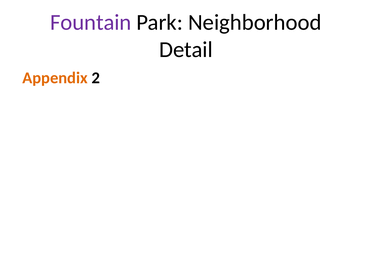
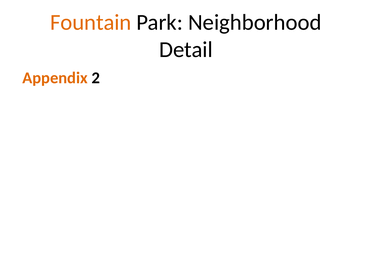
Fountain colour: purple -> orange
